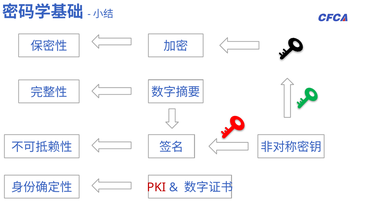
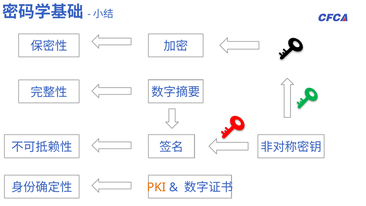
PKI colour: red -> orange
